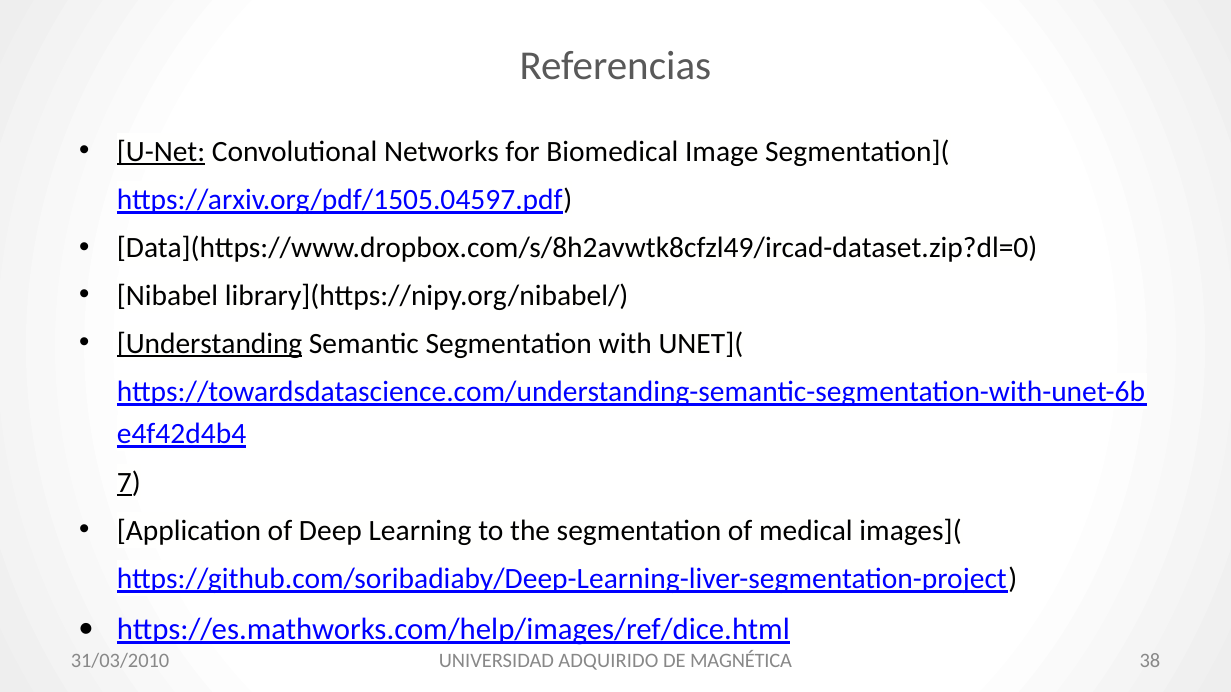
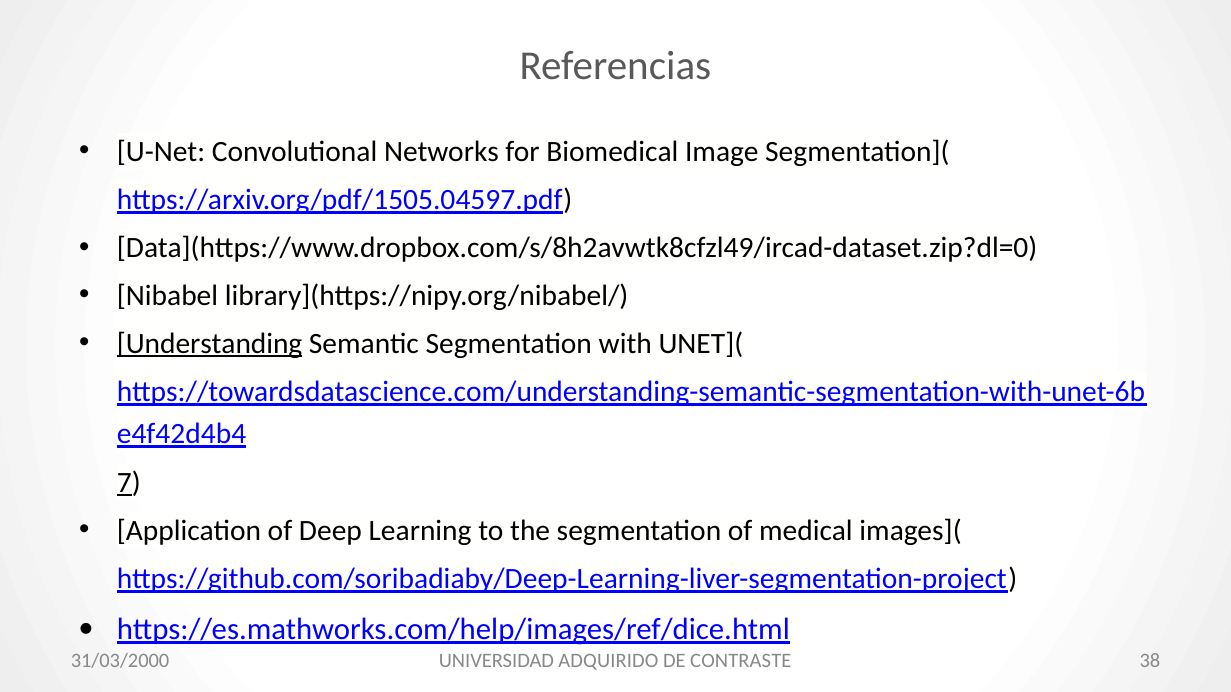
U-Net underline: present -> none
MAGNÉTICA: MAGNÉTICA -> CONTRASTE
31/03/2010: 31/03/2010 -> 31/03/2000
